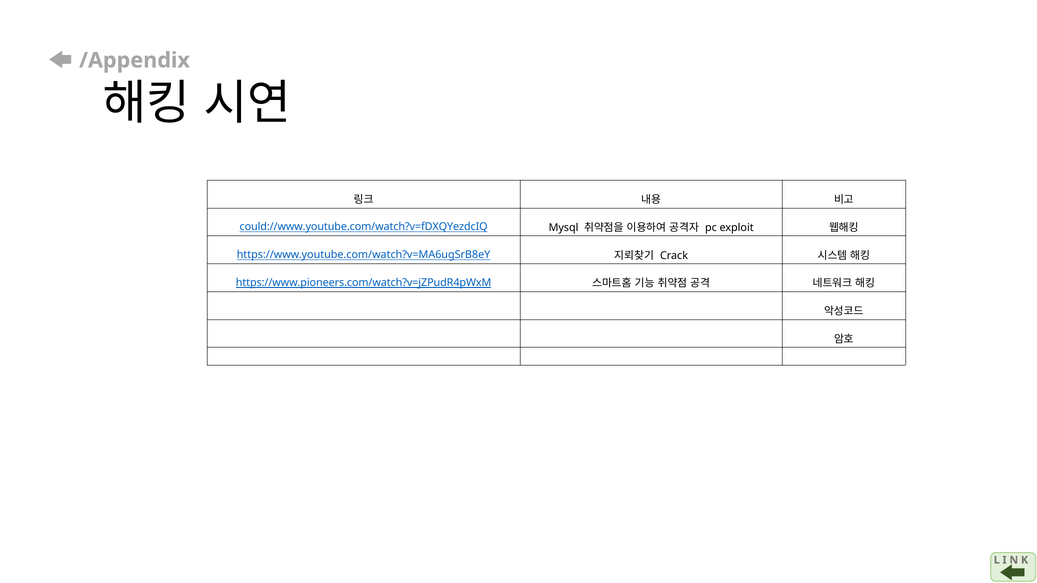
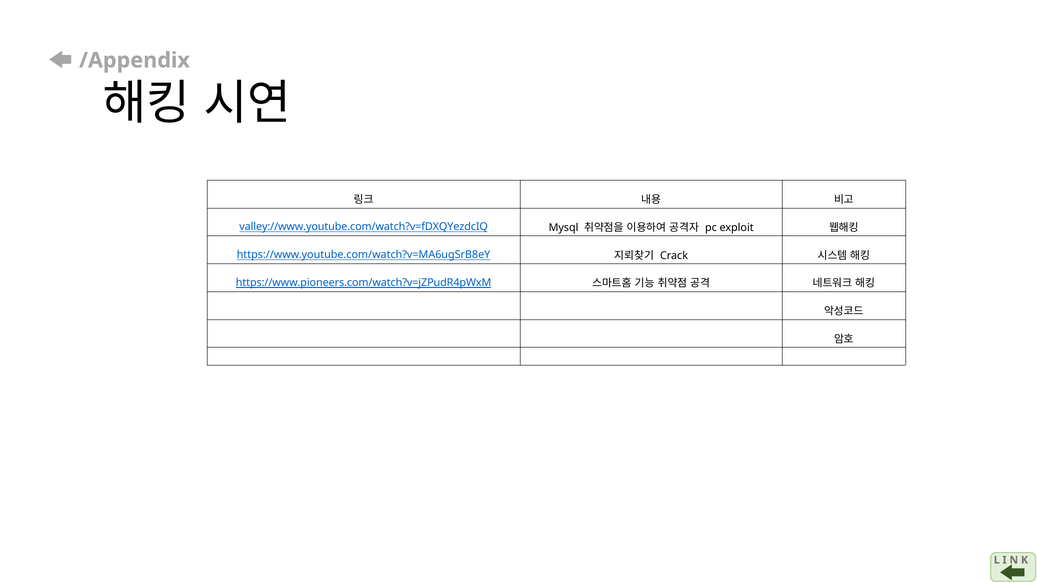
could://www.youtube.com/watch?v=fDXQYezdcIQ: could://www.youtube.com/watch?v=fDXQYezdcIQ -> valley://www.youtube.com/watch?v=fDXQYezdcIQ
